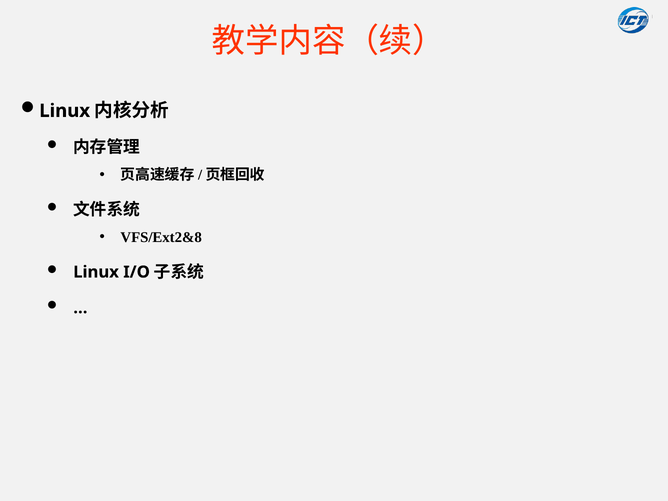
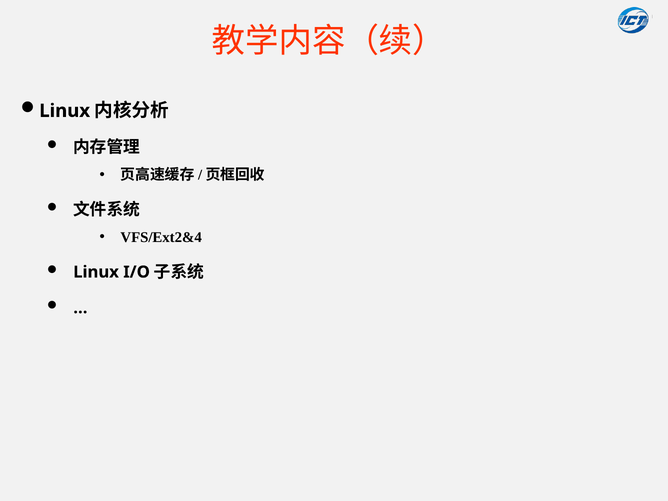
VFS/Ext2&8: VFS/Ext2&8 -> VFS/Ext2&4
